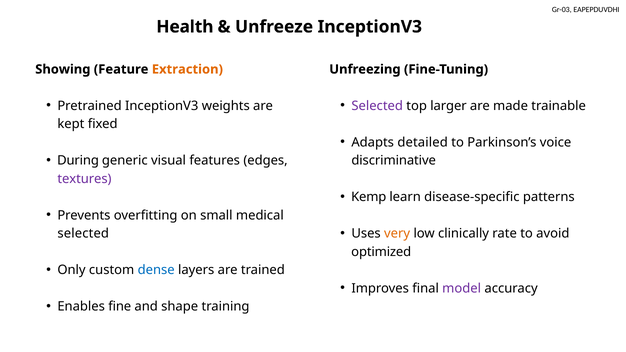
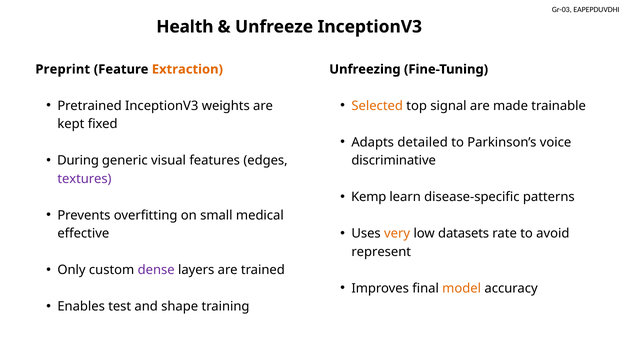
Showing: Showing -> Preprint
Selected at (377, 106) colour: purple -> orange
larger: larger -> signal
clinically: clinically -> datasets
selected at (83, 234): selected -> effective
optimized: optimized -> represent
dense colour: blue -> purple
model colour: purple -> orange
fine: fine -> test
